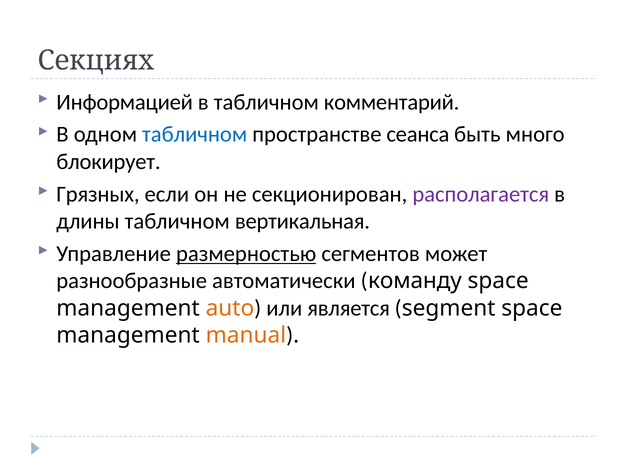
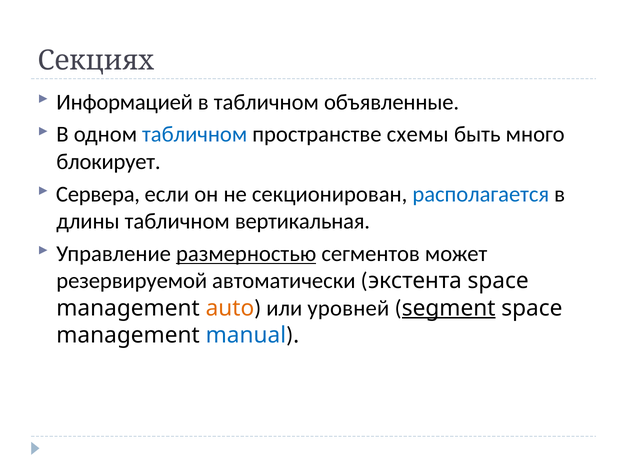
комментарий: комментарий -> объявленные
сеанса: сеанса -> схемы
Грязных: Грязных -> Сервера
располагается colour: purple -> blue
разнообразные: разнообразные -> резервируемой
команду: команду -> экстента
является: является -> уровней
segment underline: none -> present
manual colour: orange -> blue
